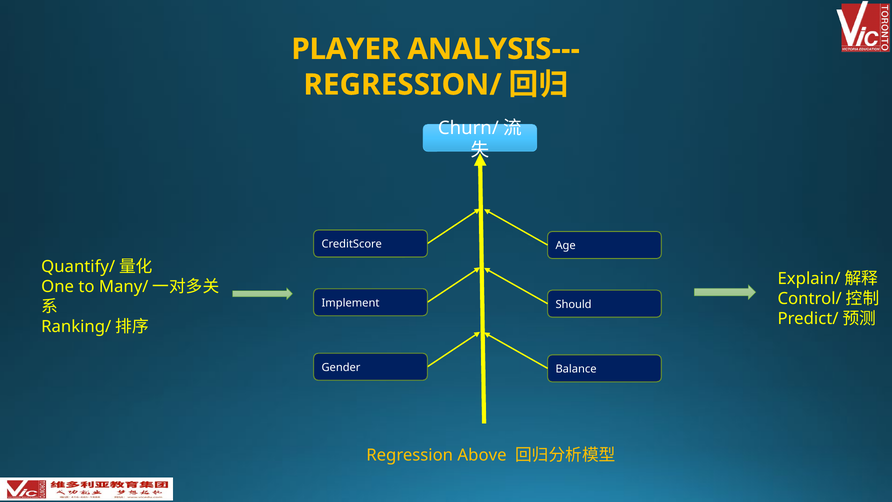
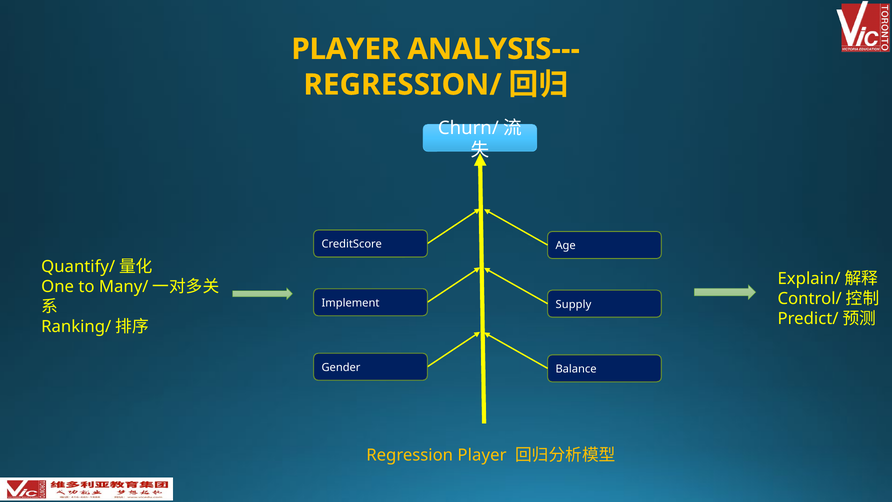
Should: Should -> Supply
Regression Above: Above -> Player
